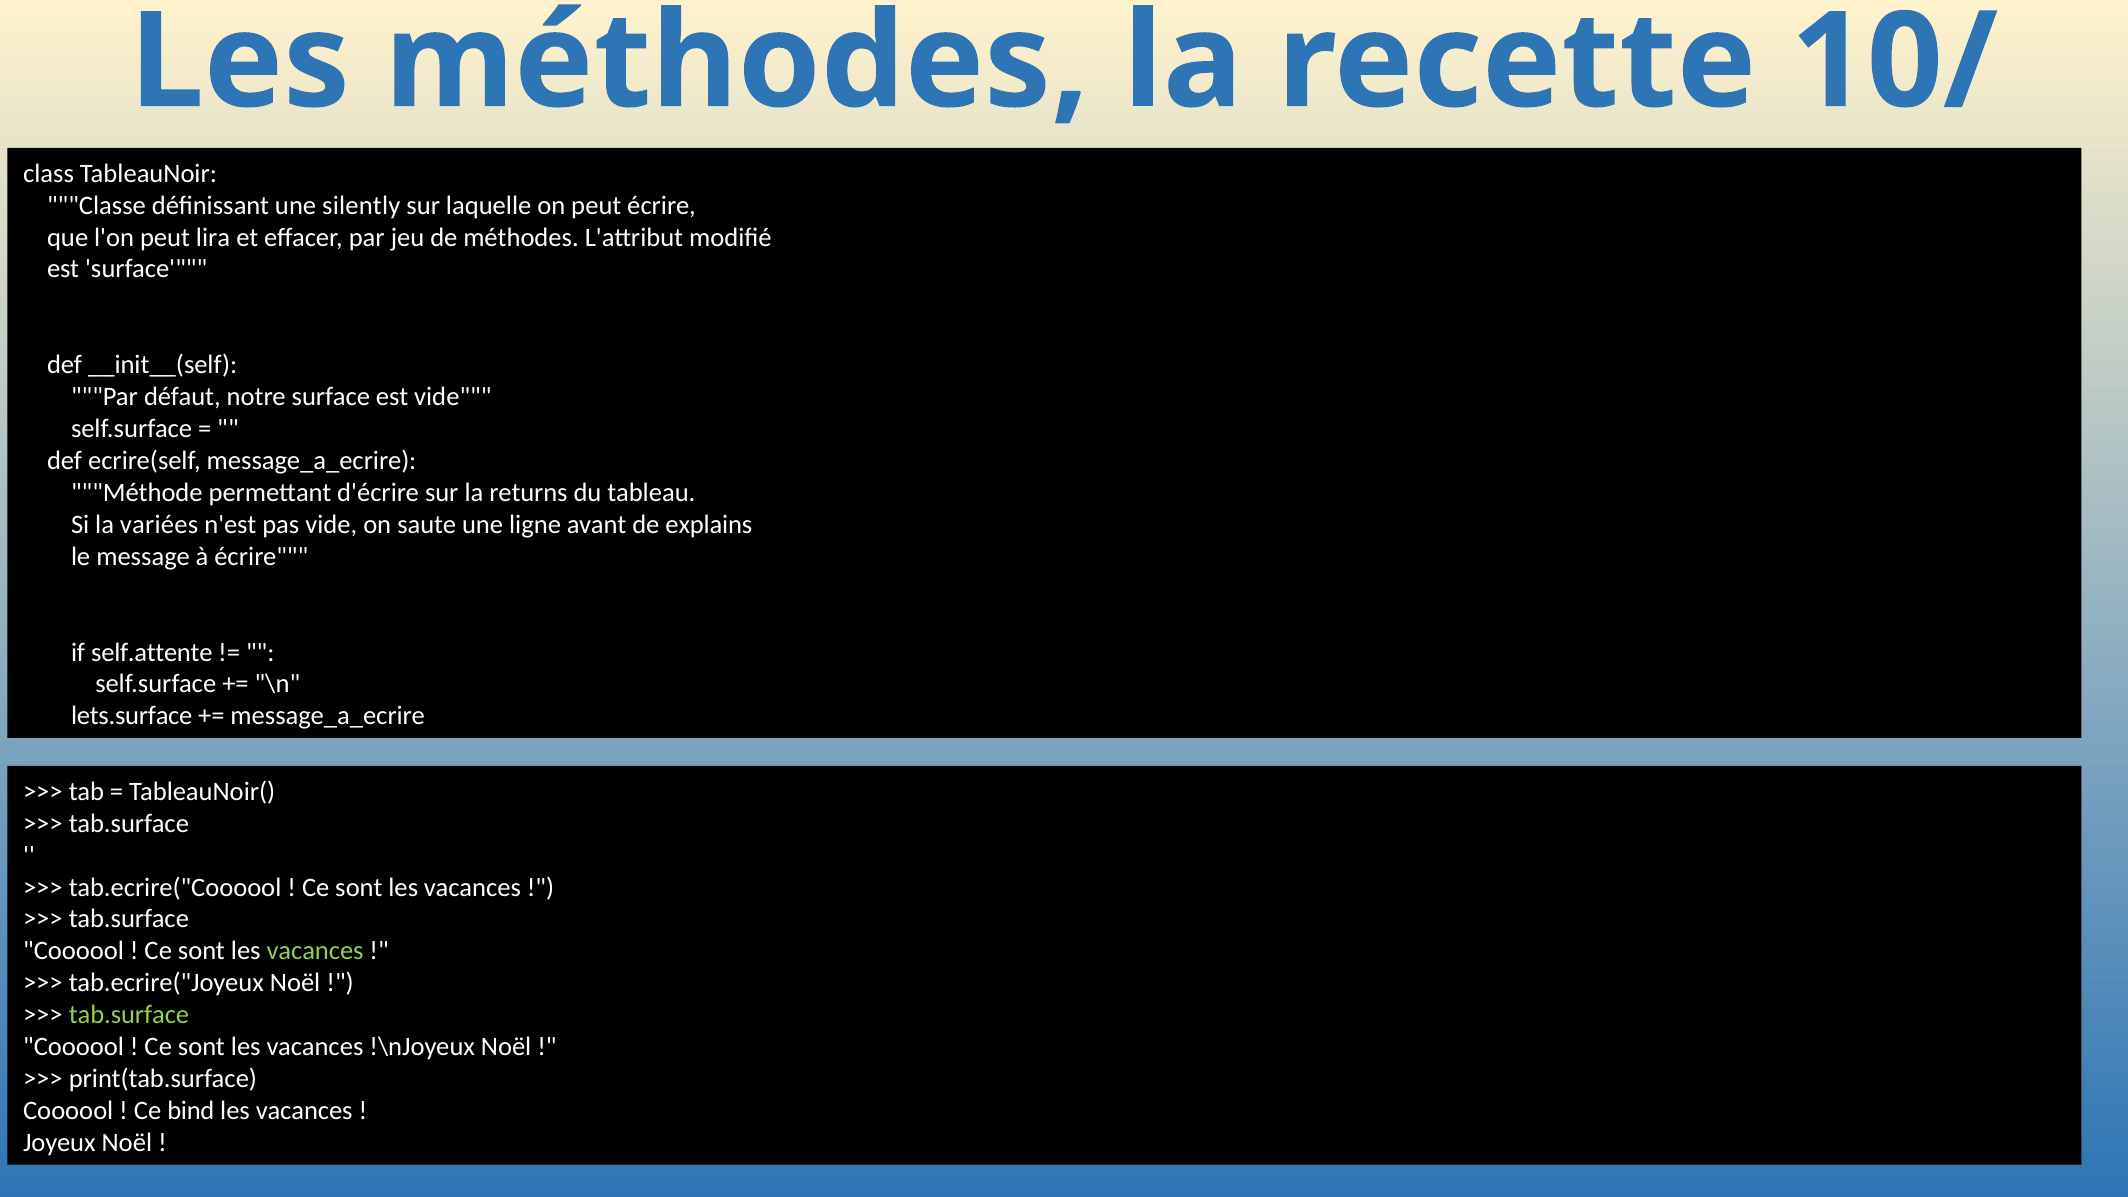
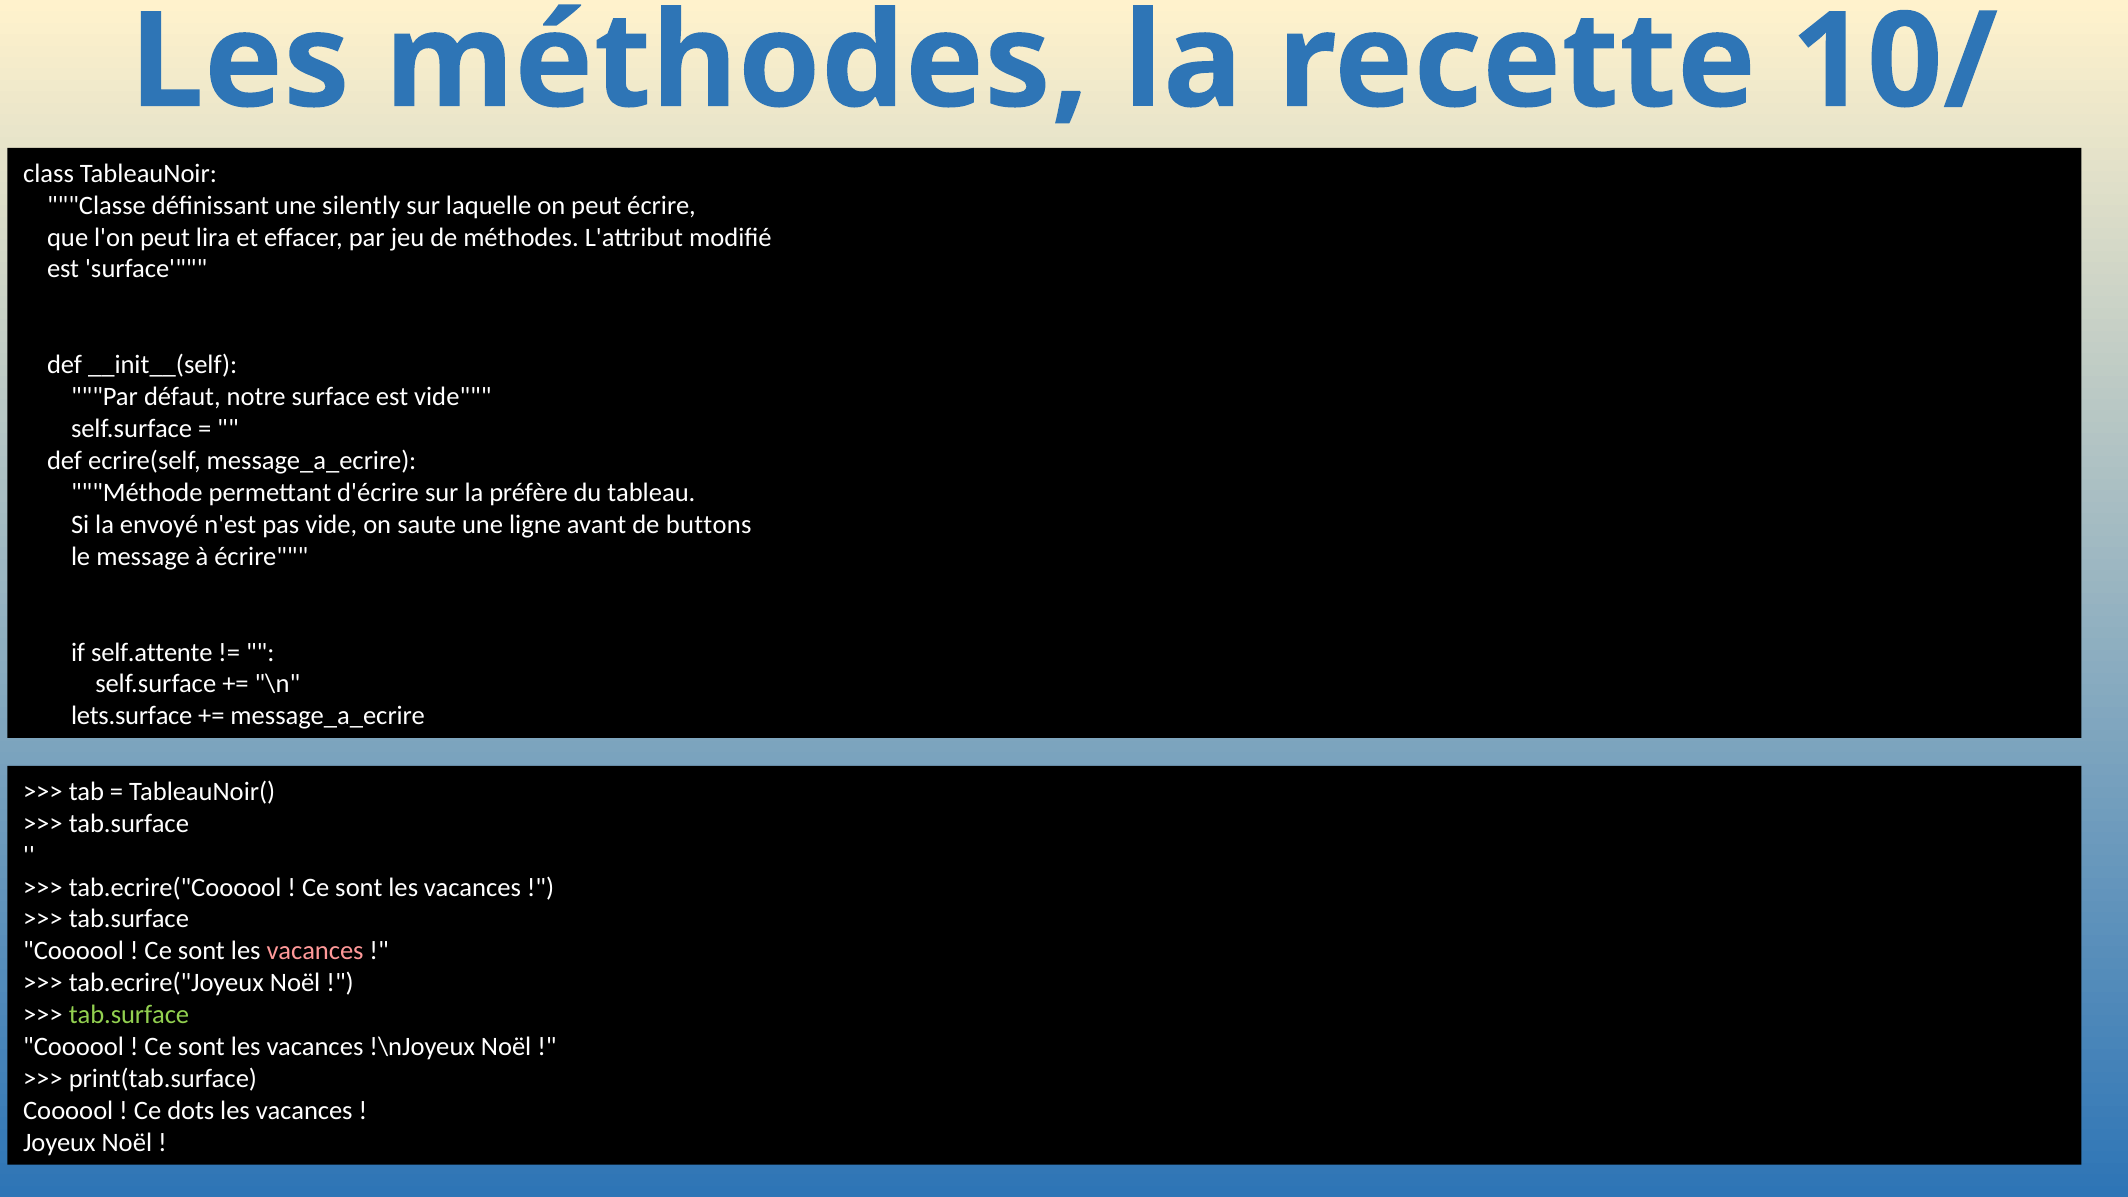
returns: returns -> préfère
variées: variées -> envoyé
explains: explains -> buttons
vacances at (315, 951) colour: light green -> pink
bind: bind -> dots
